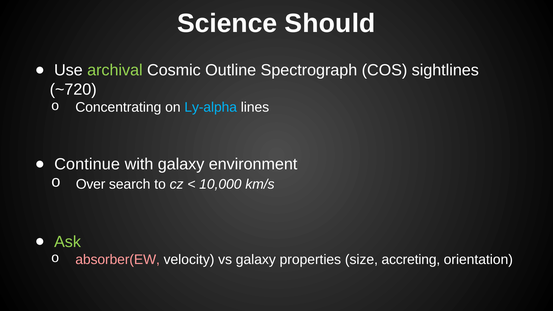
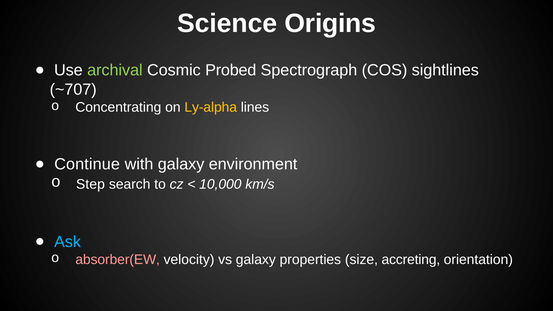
Should: Should -> Origins
Outline: Outline -> Probed
~720: ~720 -> ~707
Ly-alpha colour: light blue -> yellow
Over: Over -> Step
Ask colour: light green -> light blue
